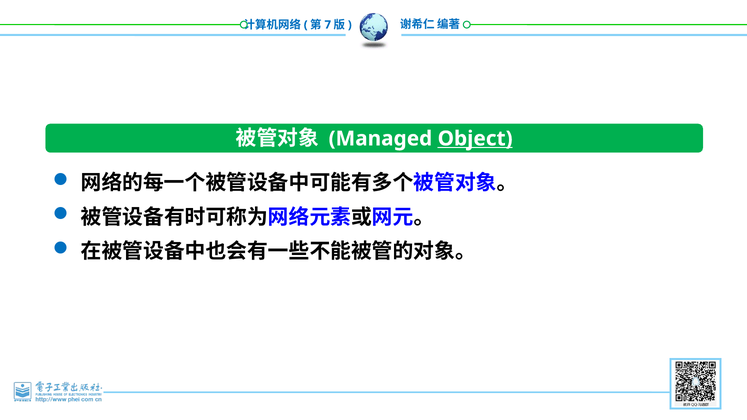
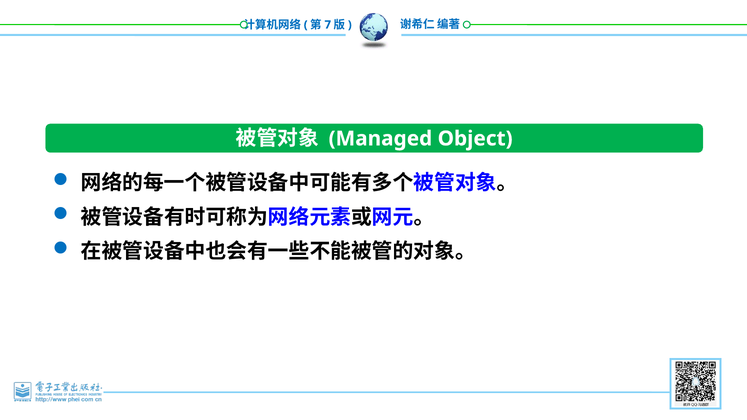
Object underline: present -> none
